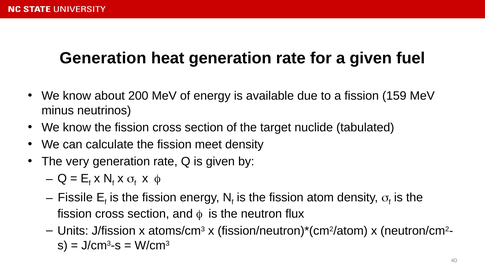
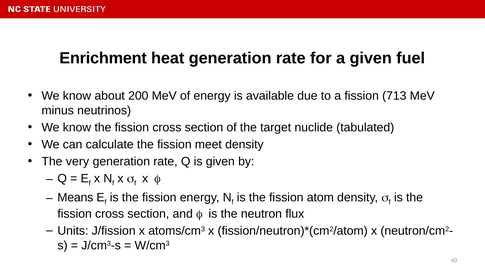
Generation at (103, 58): Generation -> Enrichment
159: 159 -> 713
Fissile: Fissile -> Means
